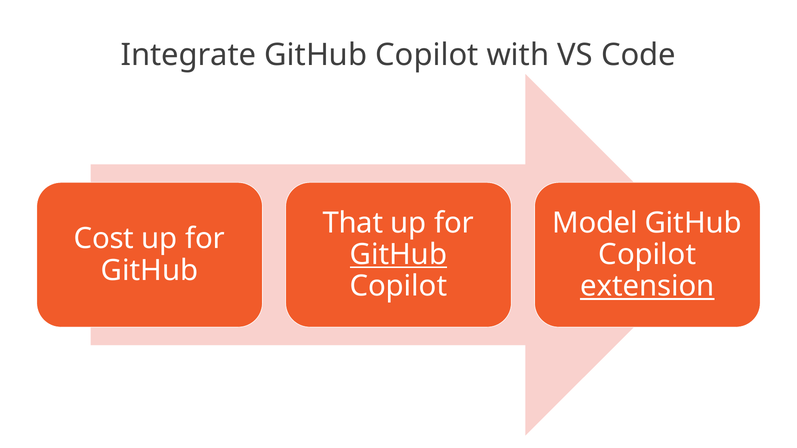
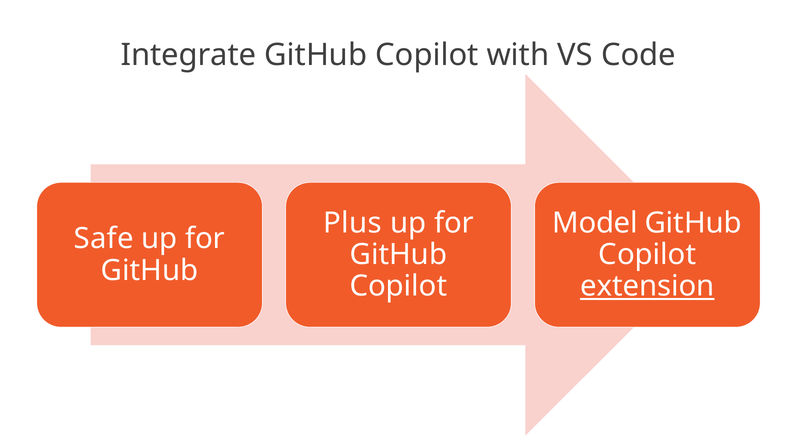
That: That -> Plus
Cost: Cost -> Safe
GitHub at (398, 255) underline: present -> none
